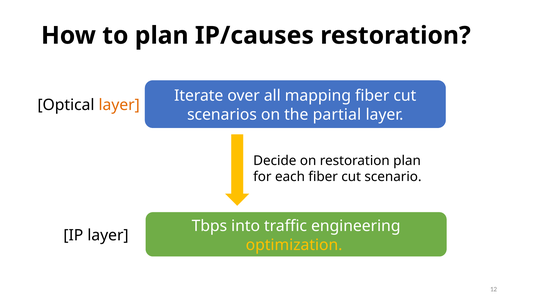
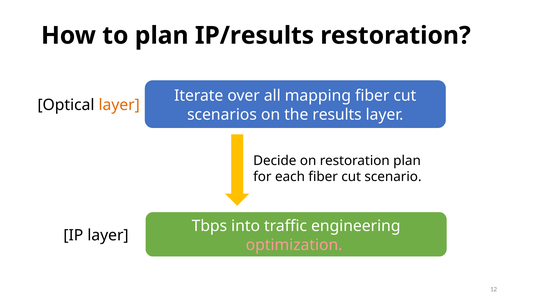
IP/causes: IP/causes -> IP/results
partial: partial -> results
optimization colour: yellow -> pink
